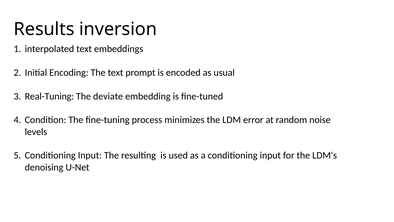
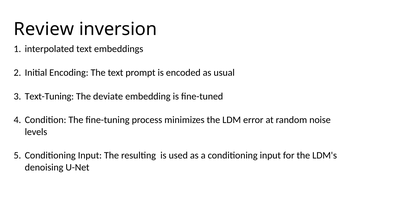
Results: Results -> Review
Real-Tuning: Real-Tuning -> Text-Tuning
